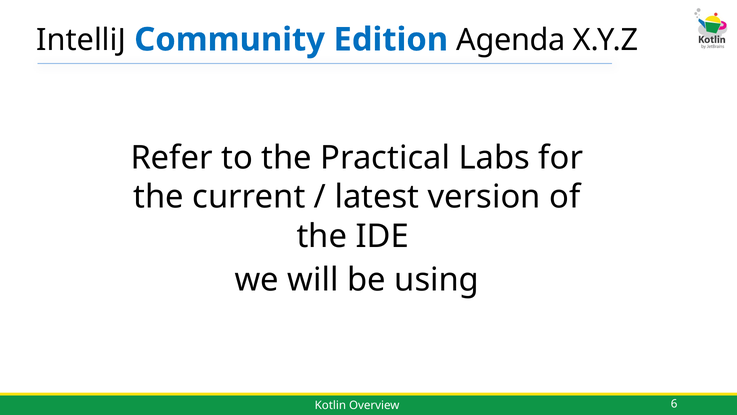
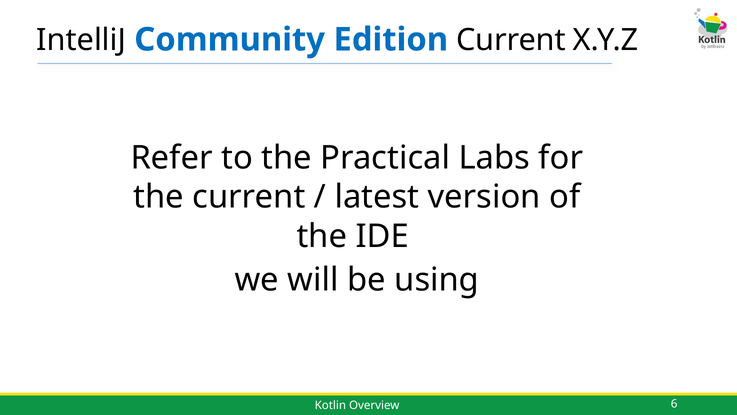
Edition Agenda: Agenda -> Current
